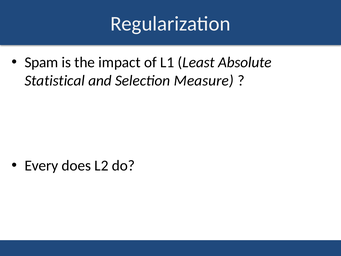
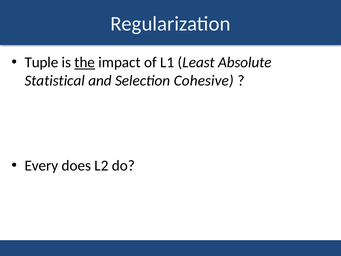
Spam: Spam -> Tuple
the underline: none -> present
Measure: Measure -> Cohesive
